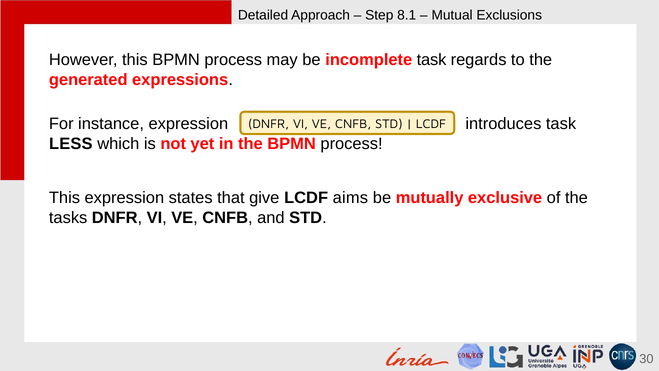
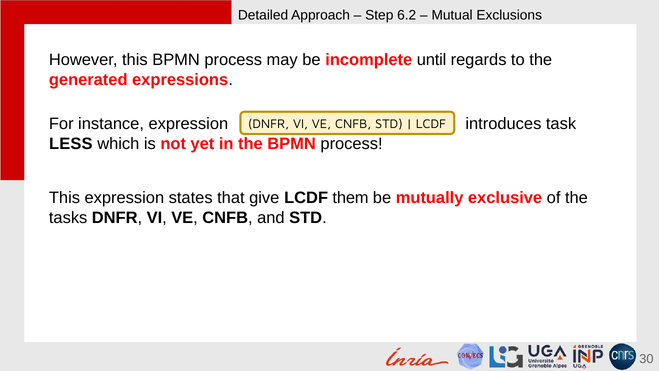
8.1: 8.1 -> 6.2
incomplete task: task -> until
aims: aims -> them
